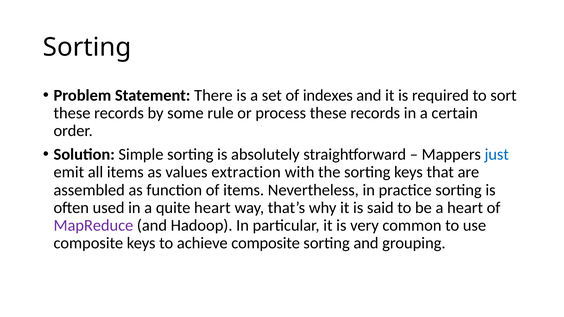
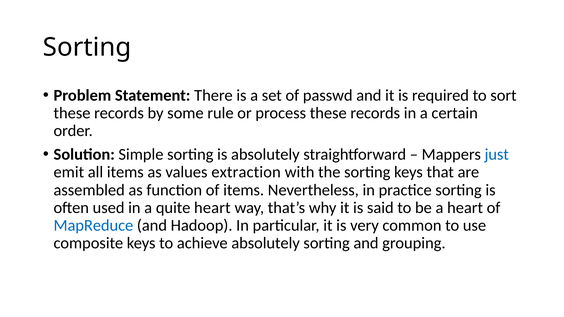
indexes: indexes -> passwd
MapReduce colour: purple -> blue
achieve composite: composite -> absolutely
